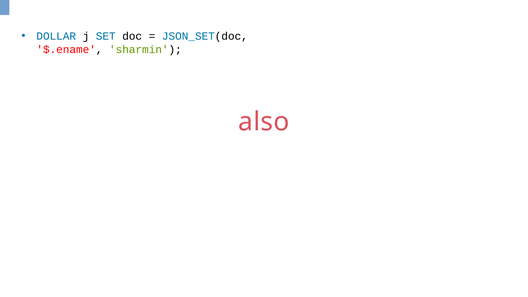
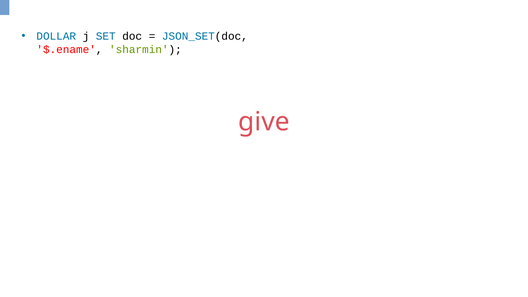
also: also -> give
